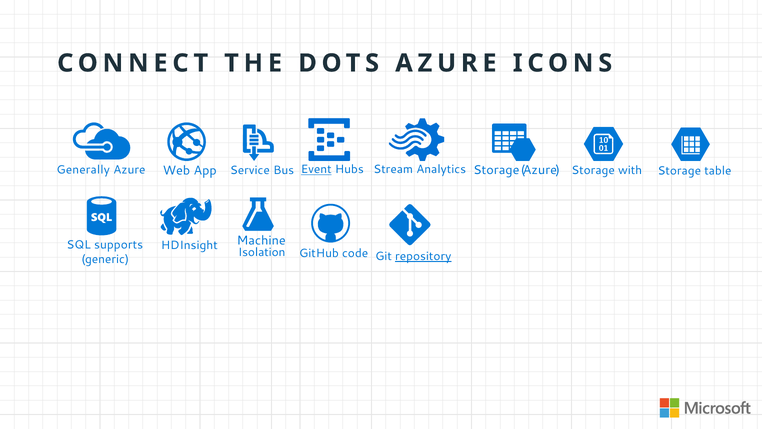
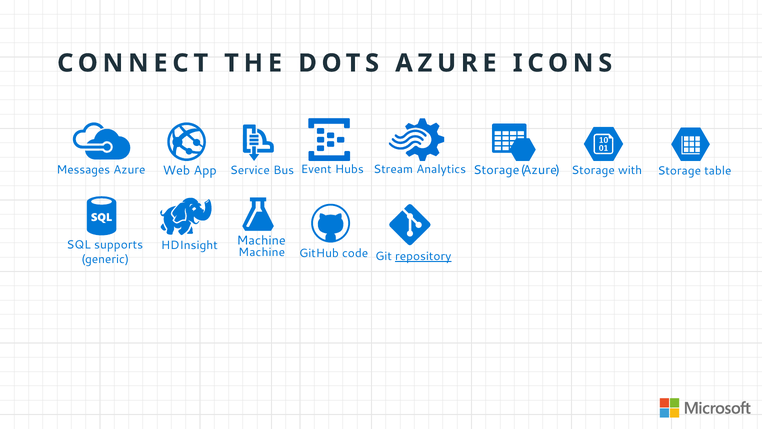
Generally: Generally -> Messages
Event underline: present -> none
Isolation at (262, 252): Isolation -> Machine
